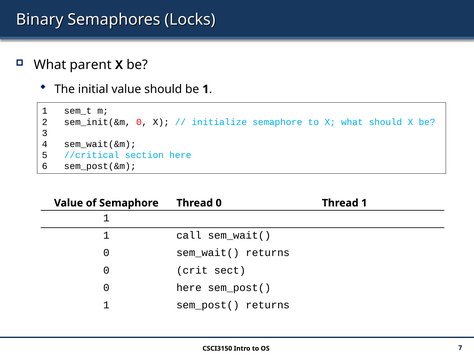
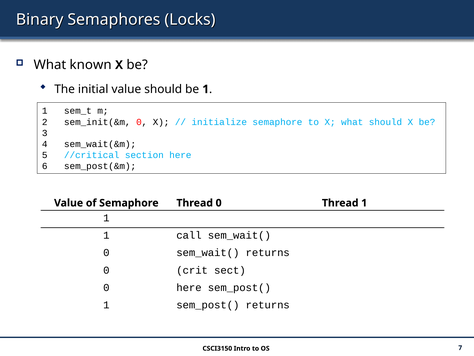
parent: parent -> known
